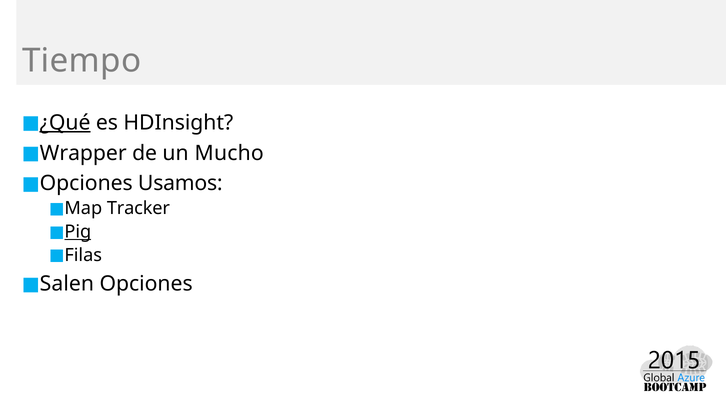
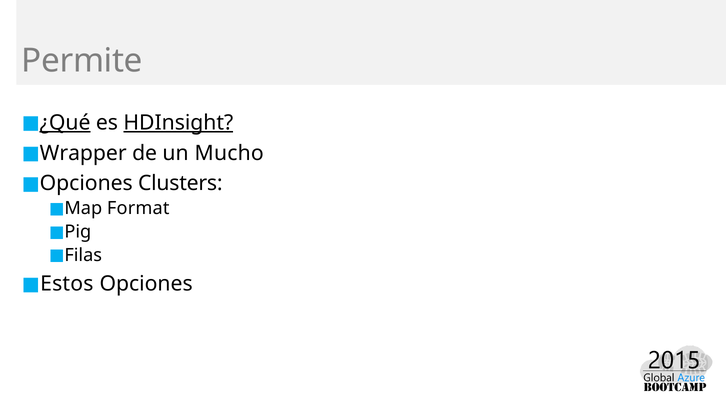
Tiempo: Tiempo -> Permite
HDInsight underline: none -> present
Usamos: Usamos -> Clusters
Tracker: Tracker -> Format
Pig underline: present -> none
Salen: Salen -> Estos
